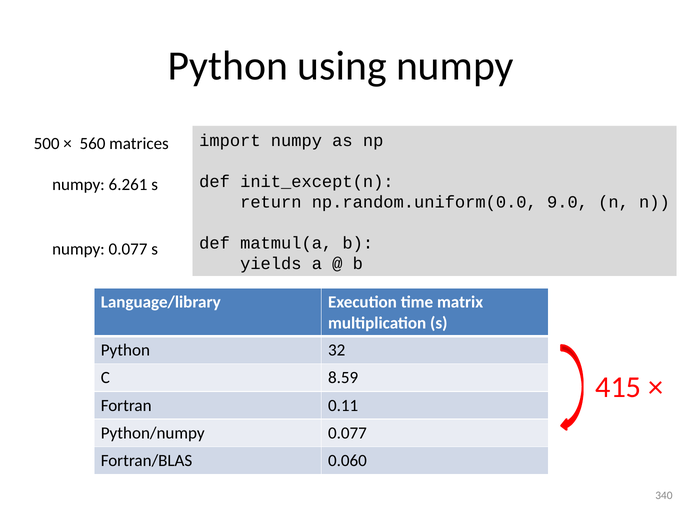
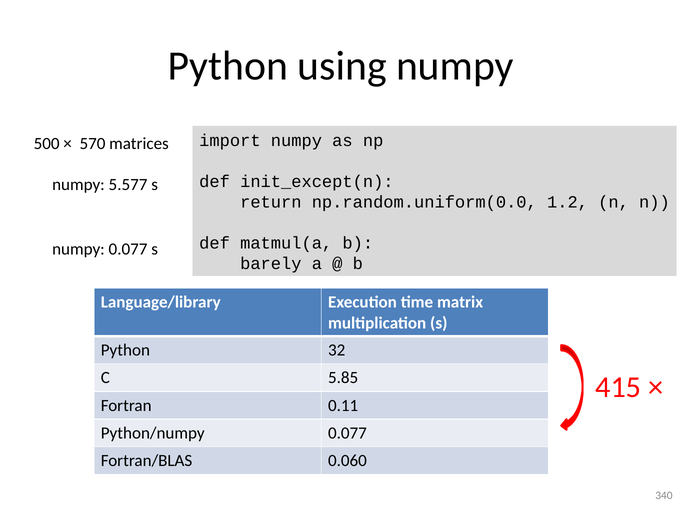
560: 560 -> 570
6.261: 6.261 -> 5.577
9.0: 9.0 -> 1.2
yields: yields -> barely
8.59: 8.59 -> 5.85
